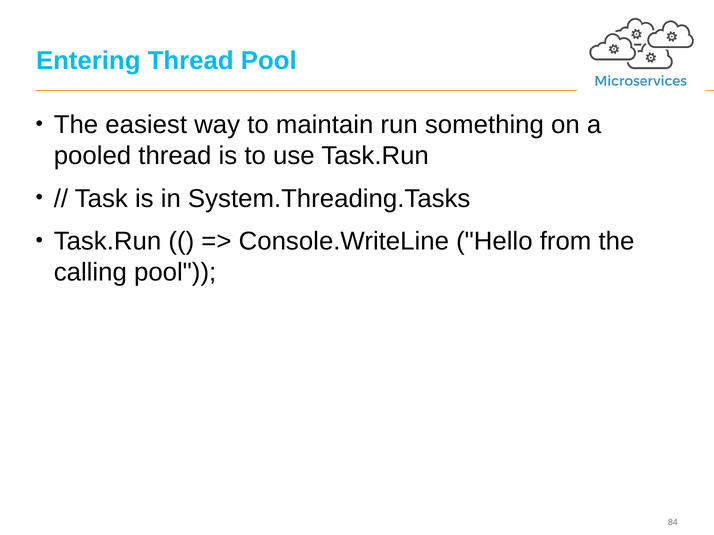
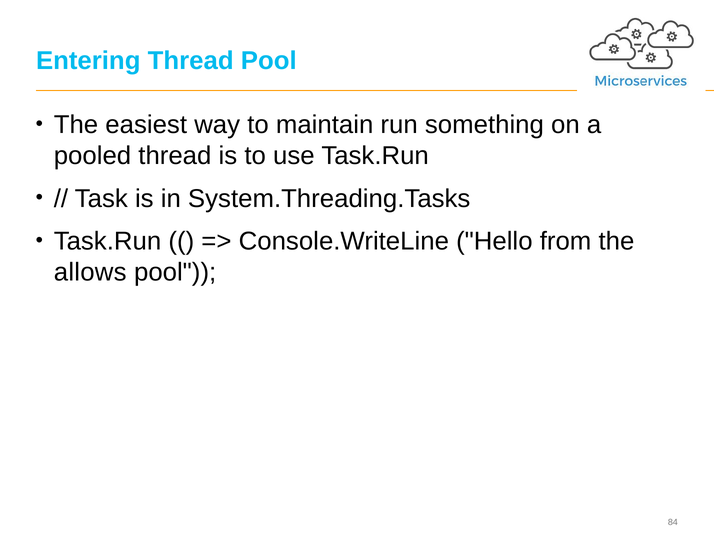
calling: calling -> allows
